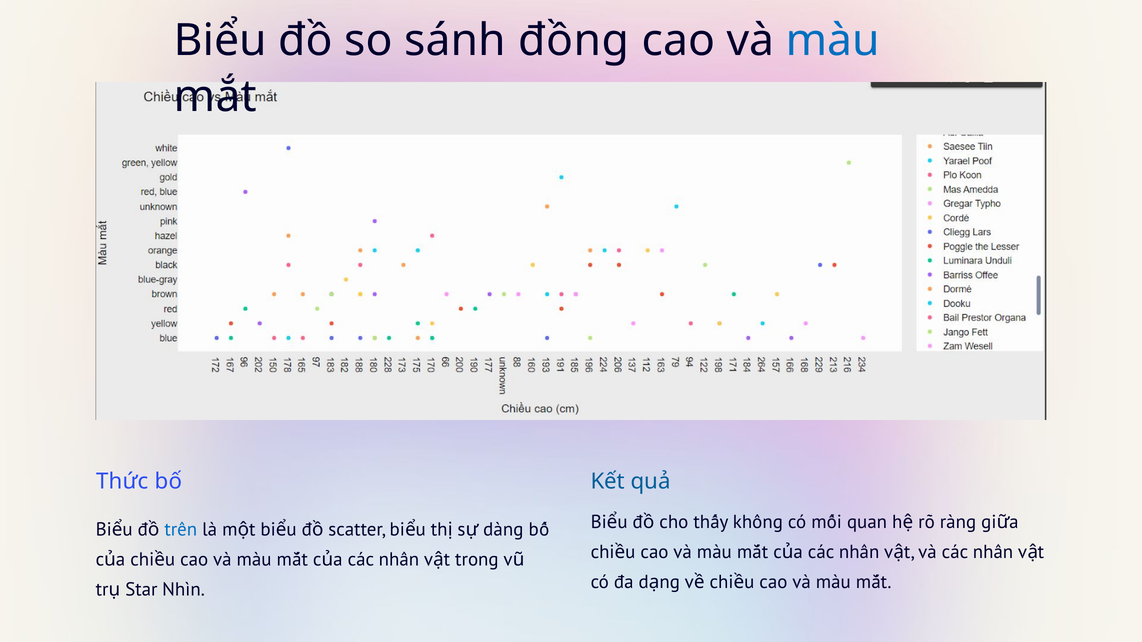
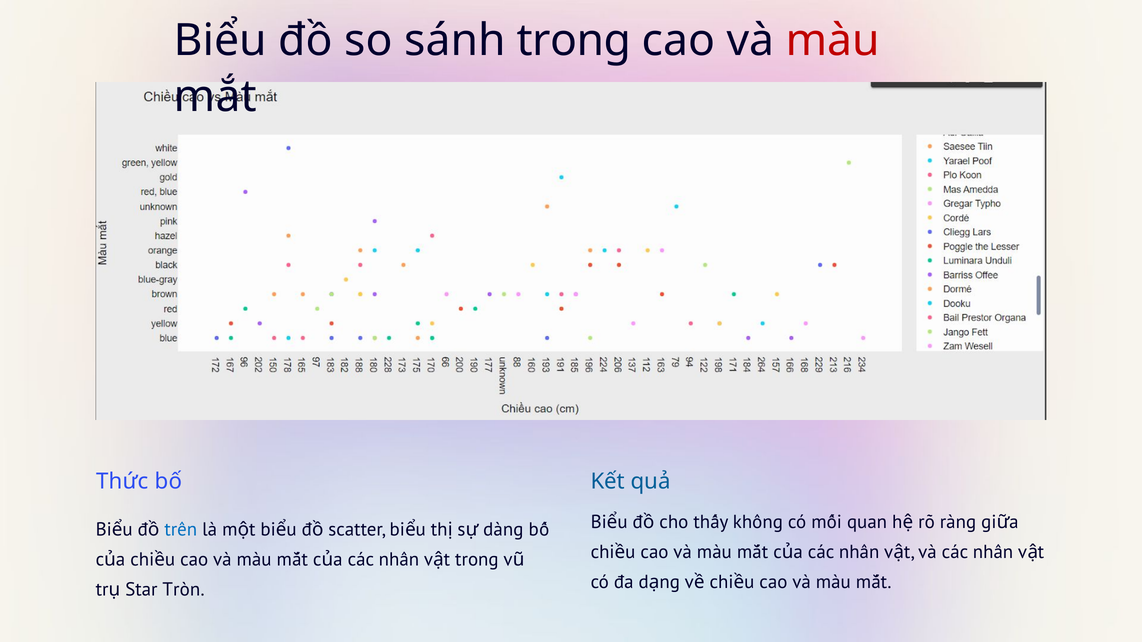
sánh đồng: đồng -> trong
màu at (833, 41) colour: blue -> red
Nhìn: Nhìn -> Tròn
